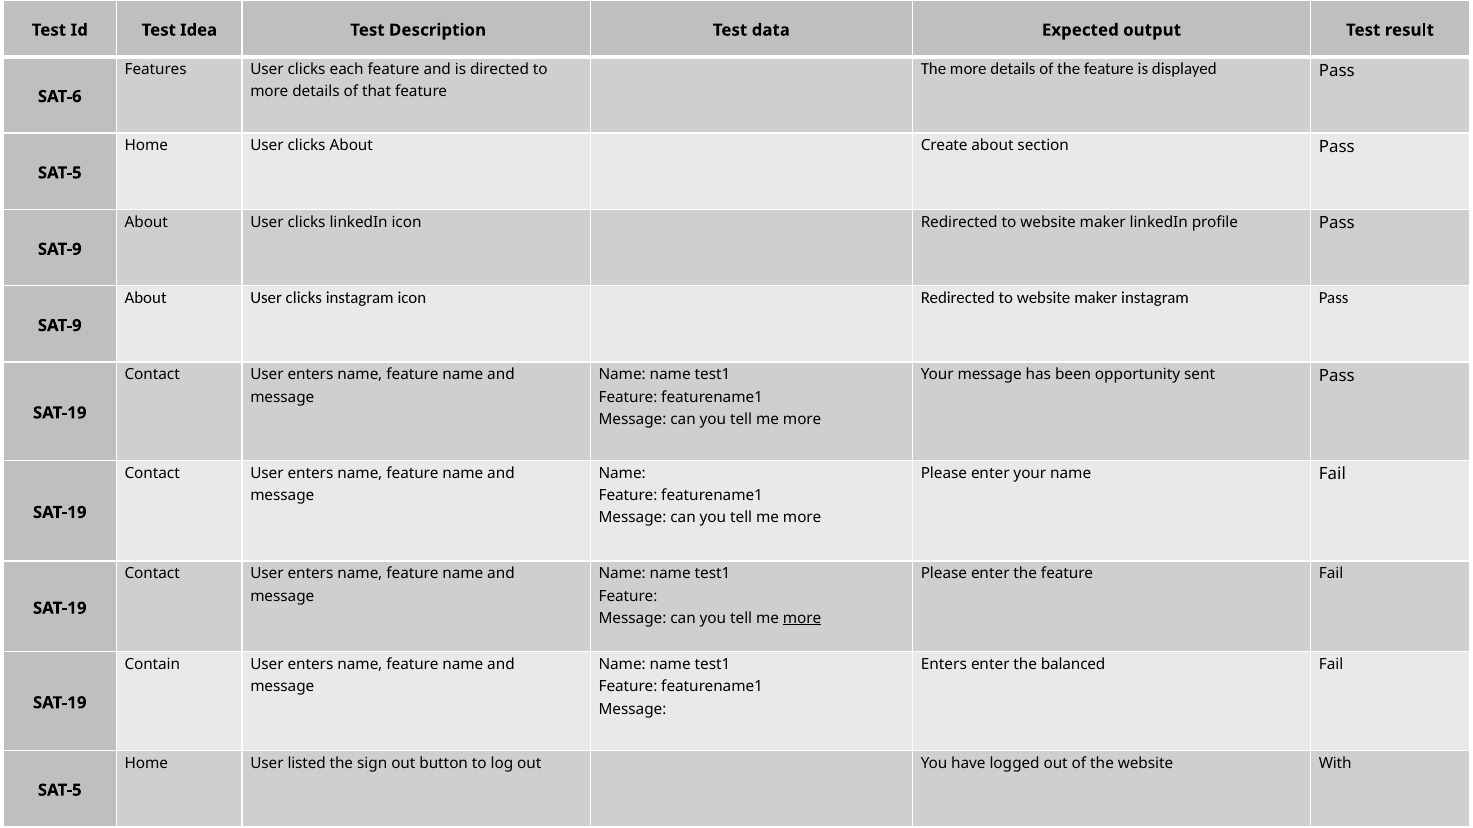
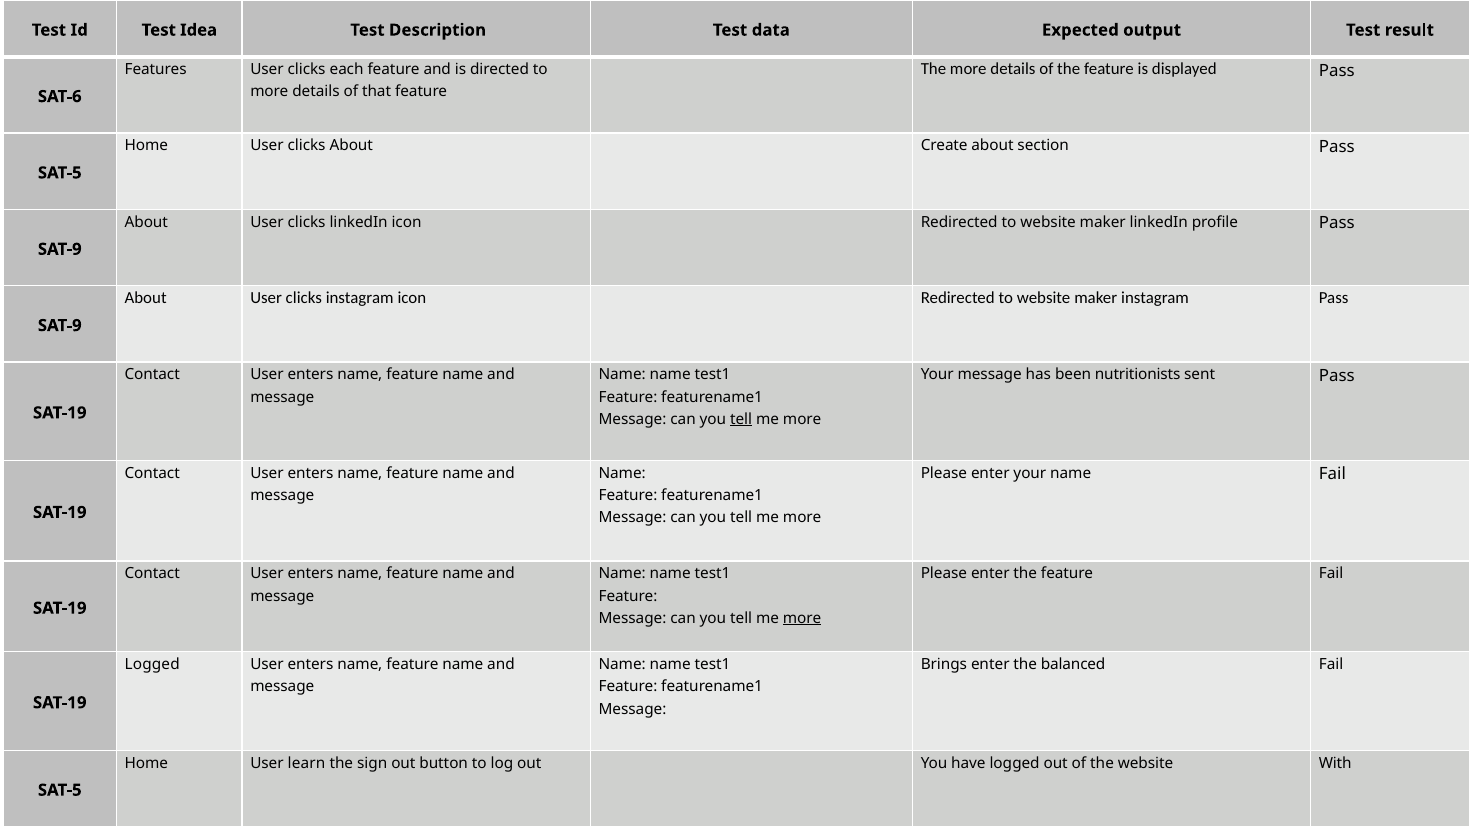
opportunity: opportunity -> nutritionists
tell at (741, 419) underline: none -> present
Contain at (152, 665): Contain -> Logged
Enters at (944, 665): Enters -> Brings
listed: listed -> learn
